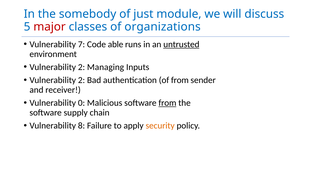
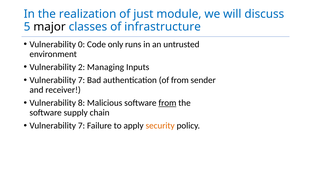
somebody: somebody -> realization
major colour: red -> black
organizations: organizations -> infrastructure
7: 7 -> 0
able: able -> only
untrusted underline: present -> none
2 at (82, 80): 2 -> 7
0: 0 -> 8
8 at (82, 126): 8 -> 7
